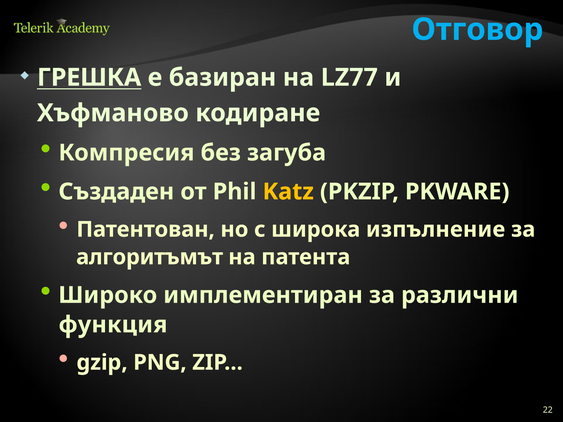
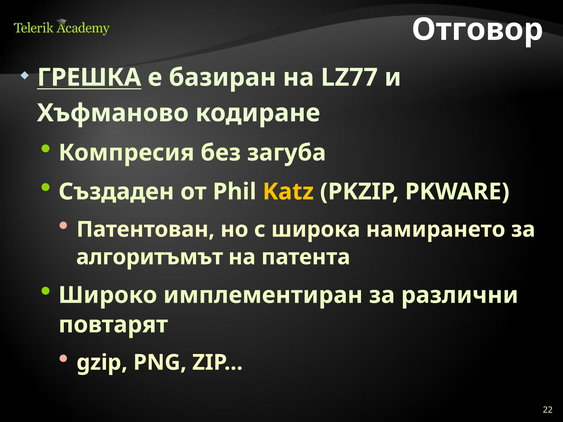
Отговор colour: light blue -> white
изпълнение: изпълнение -> намирането
функция: функция -> повтарят
